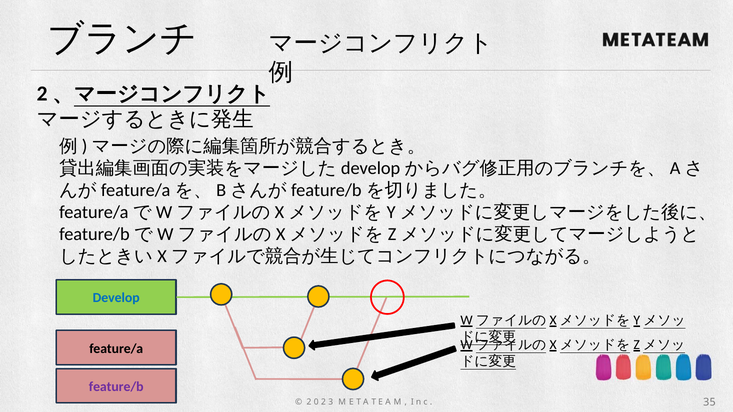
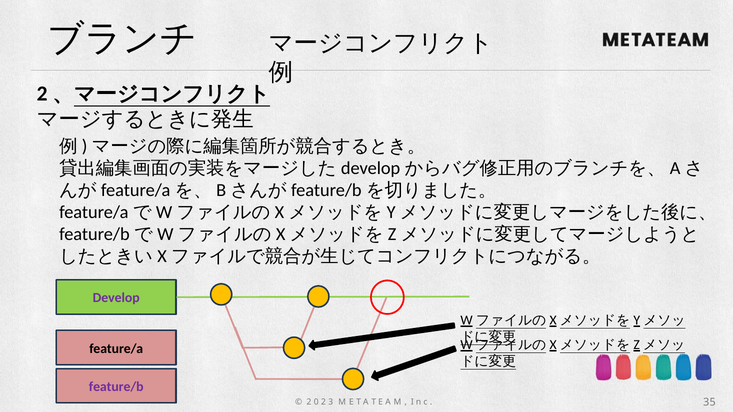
Develop colour: blue -> purple
